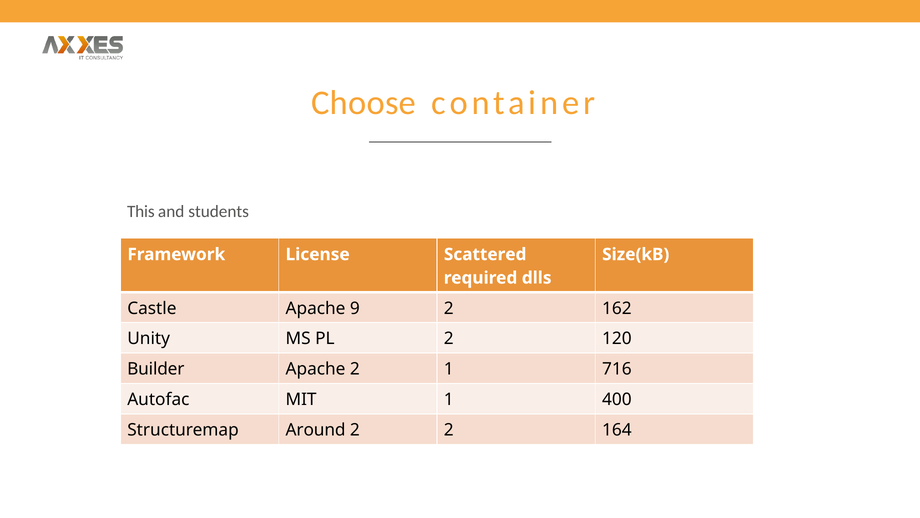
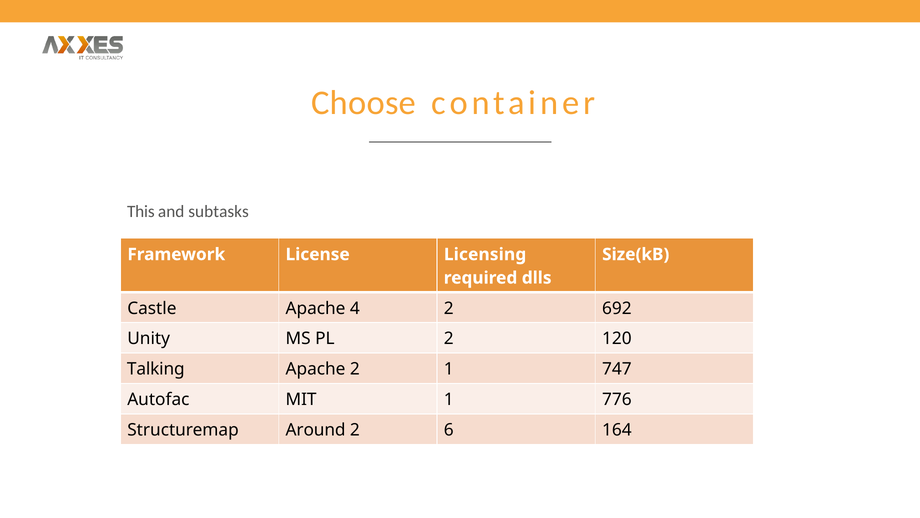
students: students -> subtasks
Scattered: Scattered -> Licensing
9: 9 -> 4
162: 162 -> 692
Builder: Builder -> Talking
716: 716 -> 747
400: 400 -> 776
2 2: 2 -> 6
